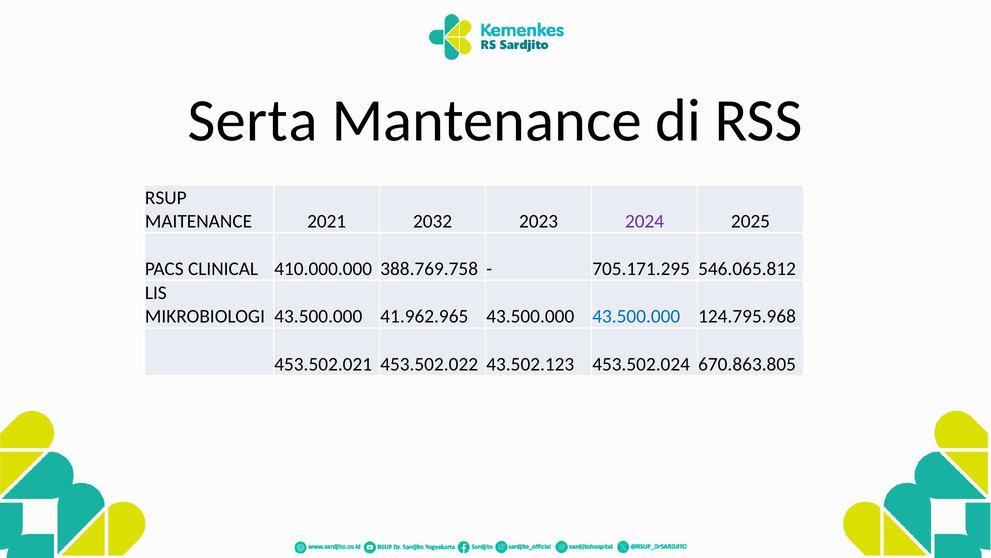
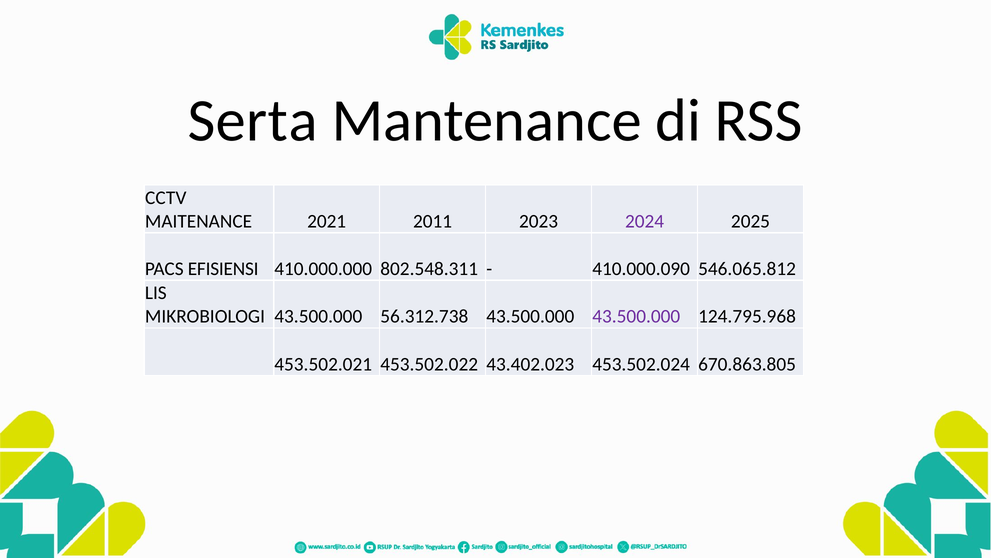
RSUP: RSUP -> CCTV
2032: 2032 -> 2011
CLINICAL: CLINICAL -> EFISIENSI
388.769.758: 388.769.758 -> 802.548.311
705.171.295: 705.171.295 -> 410.000.090
41.962.965: 41.962.965 -> 56.312.738
43.500.000 at (636, 316) colour: blue -> purple
43.502.123: 43.502.123 -> 43.402.023
